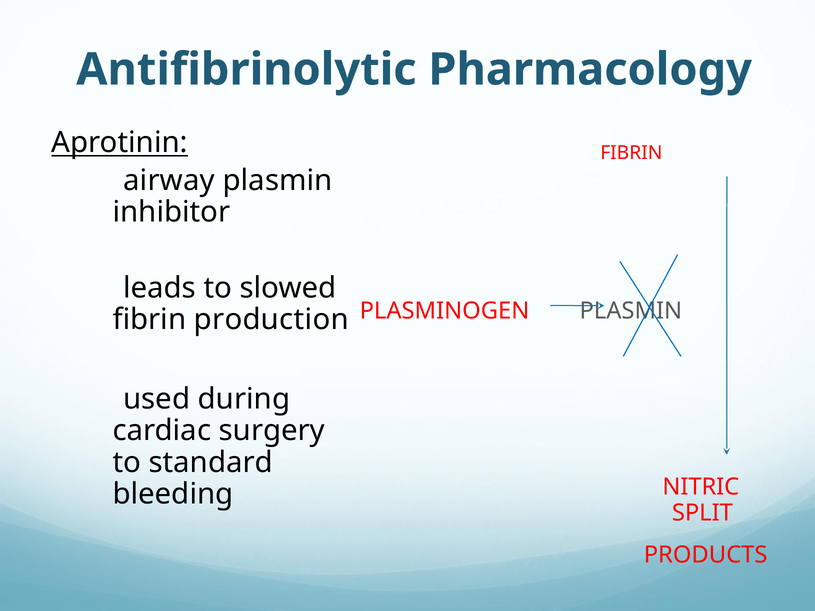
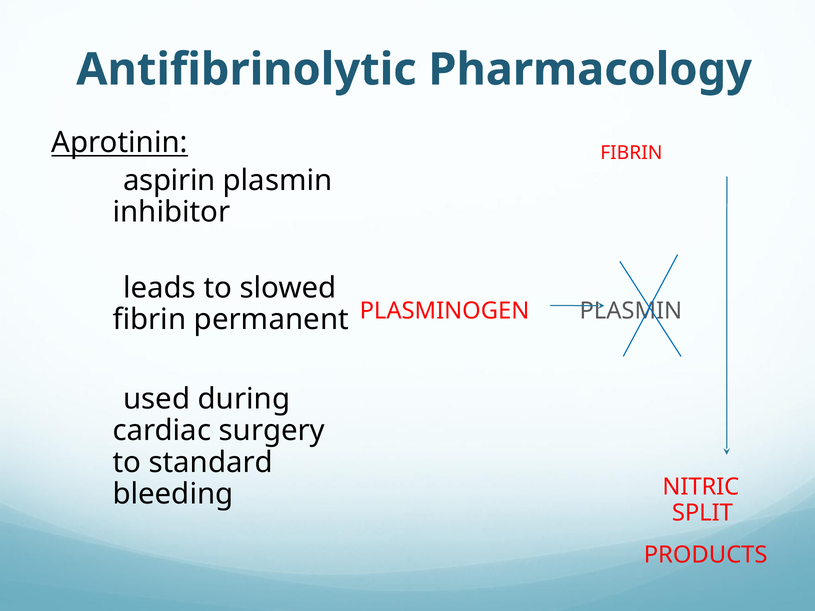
airway: airway -> aspirin
production: production -> permanent
